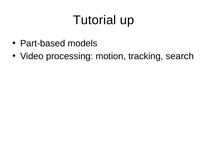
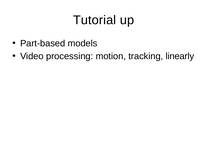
search: search -> linearly
